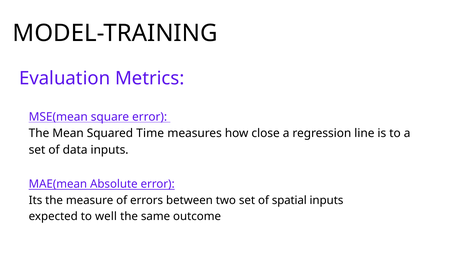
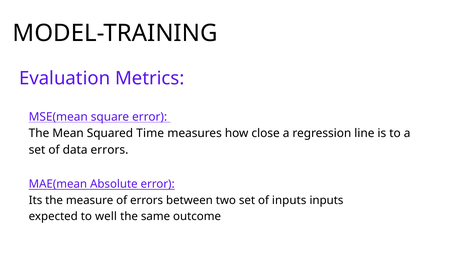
data inputs: inputs -> errors
of spatial: spatial -> inputs
